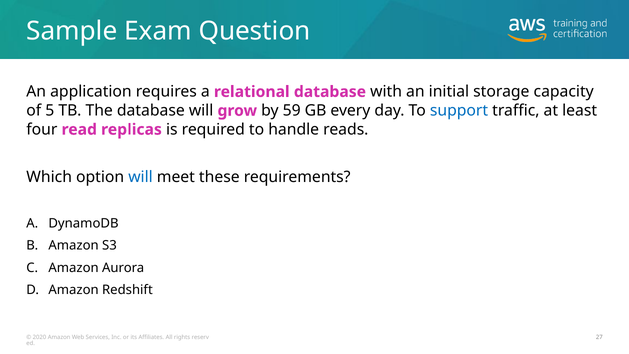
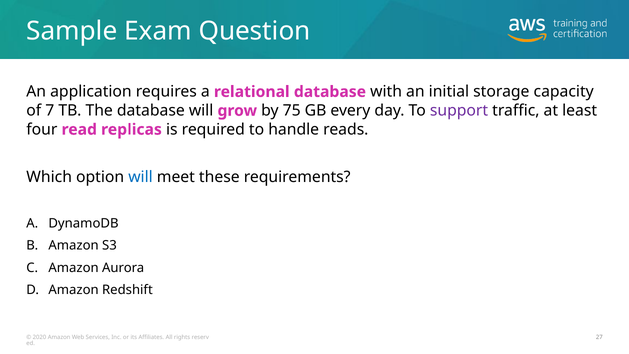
5: 5 -> 7
59: 59 -> 75
support colour: blue -> purple
